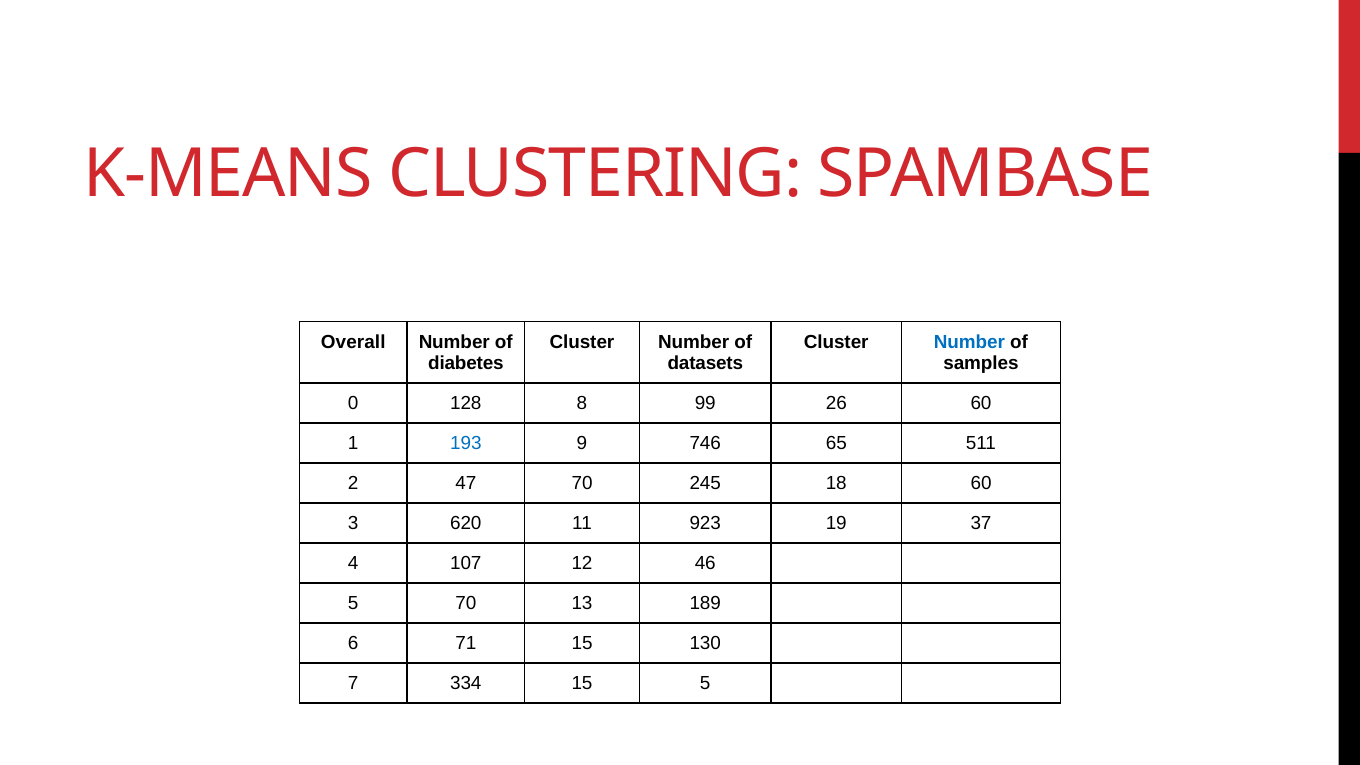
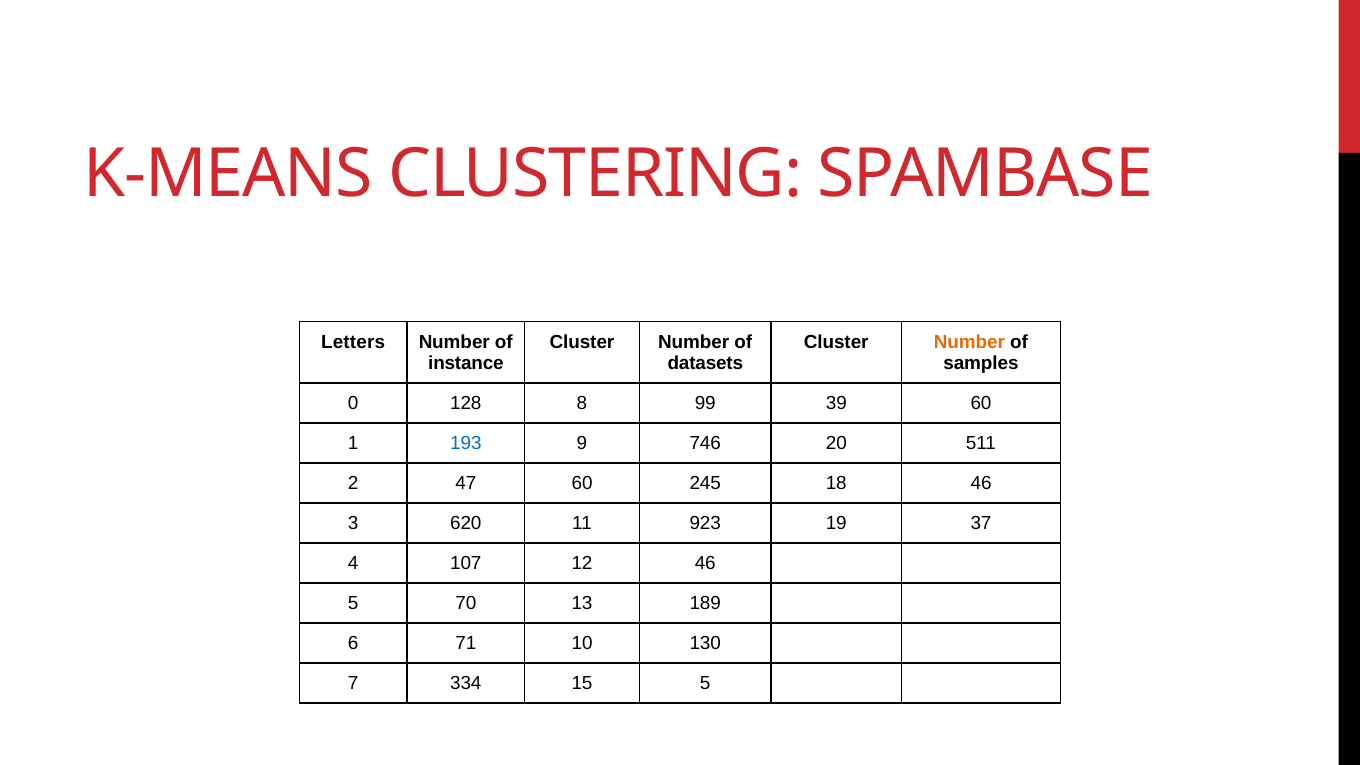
Overall: Overall -> Letters
Number at (969, 342) colour: blue -> orange
diabetes: diabetes -> instance
26: 26 -> 39
65: 65 -> 20
47 70: 70 -> 60
18 60: 60 -> 46
71 15: 15 -> 10
